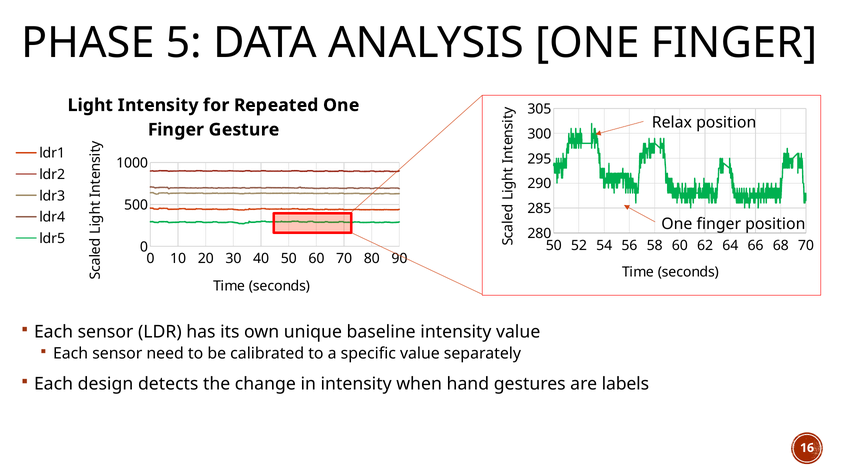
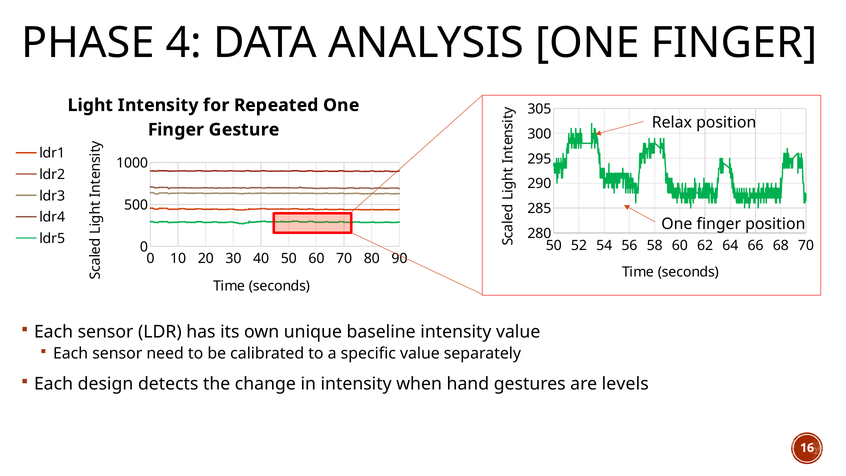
5: 5 -> 4
labels: labels -> levels
